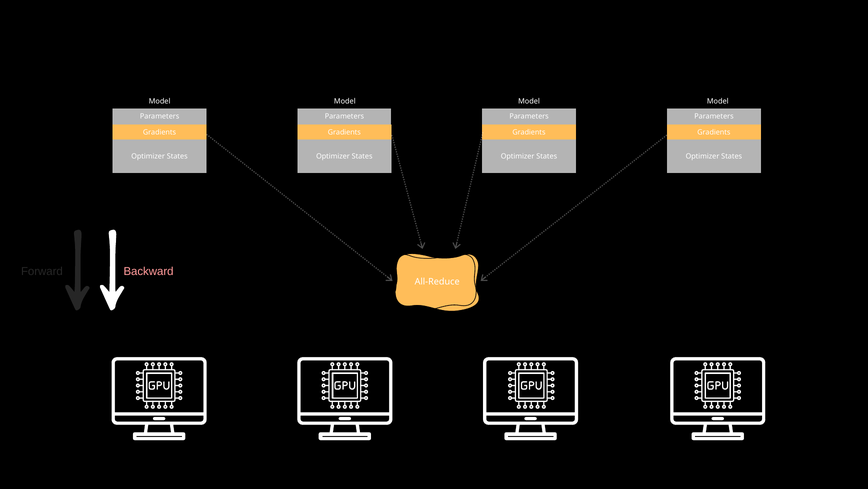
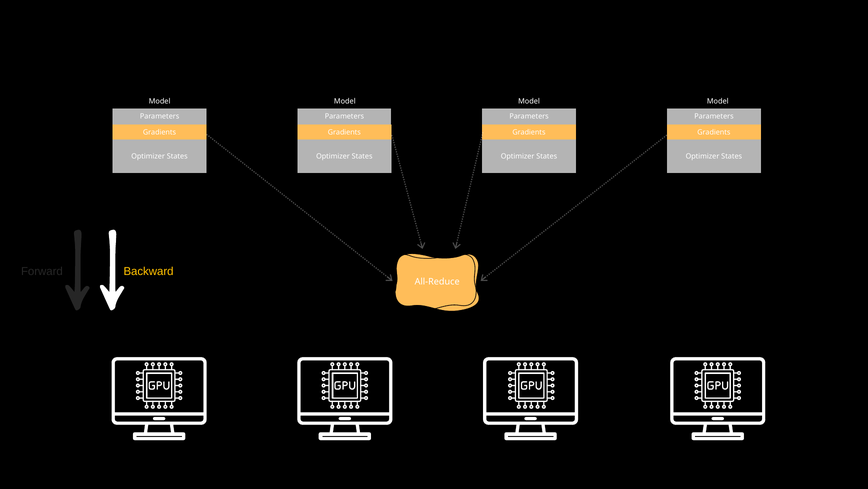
Backward colour: pink -> yellow
